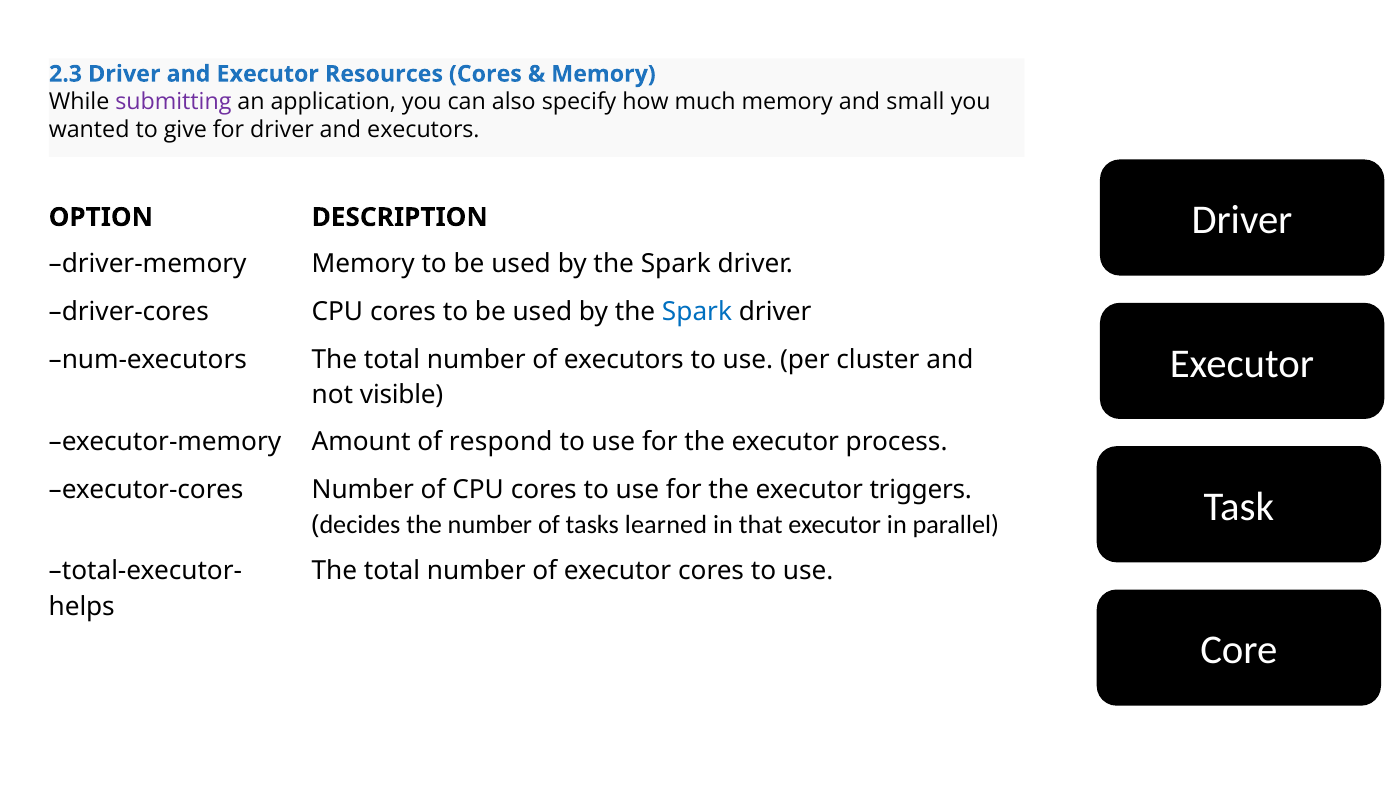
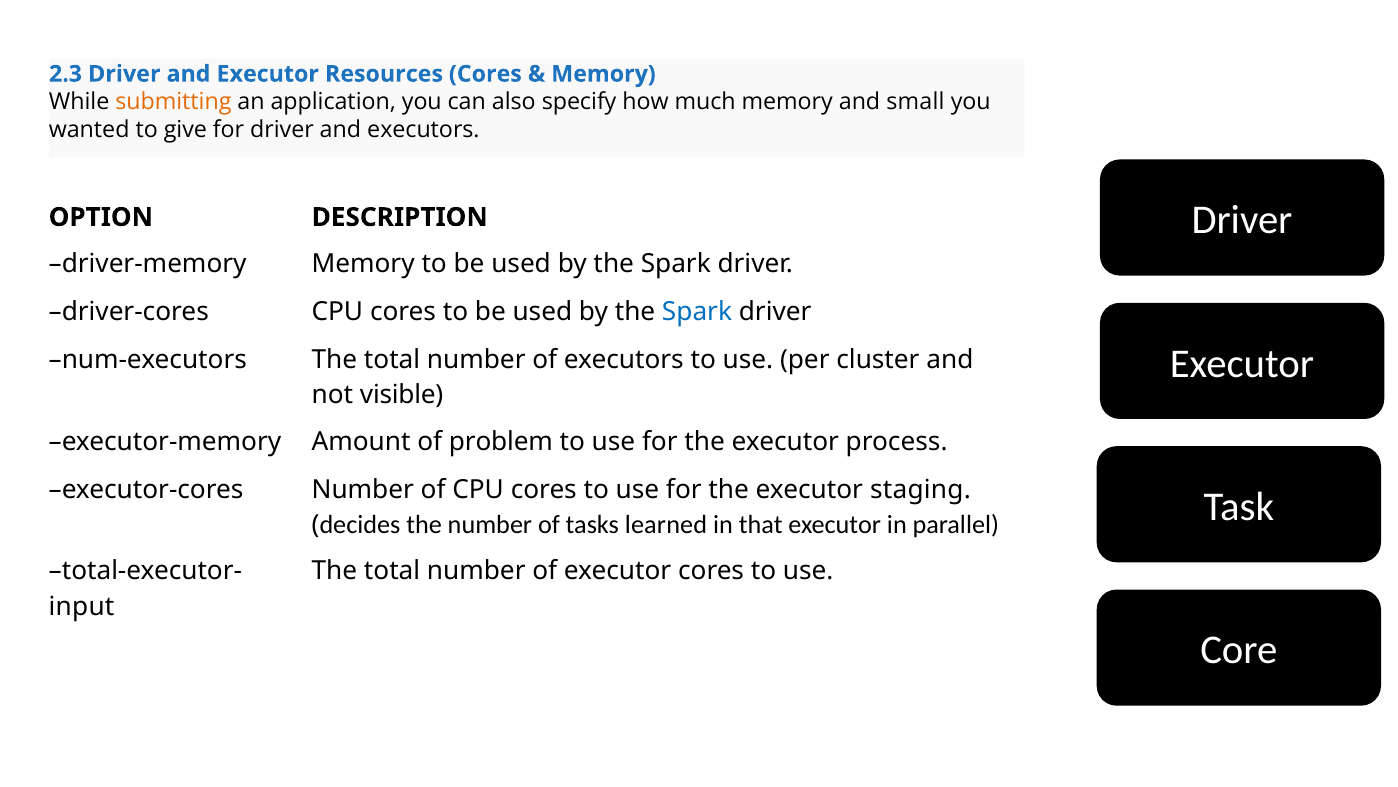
submitting colour: purple -> orange
respond: respond -> problem
triggers: triggers -> staging
helps: helps -> input
